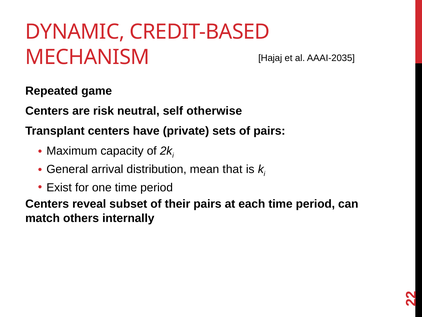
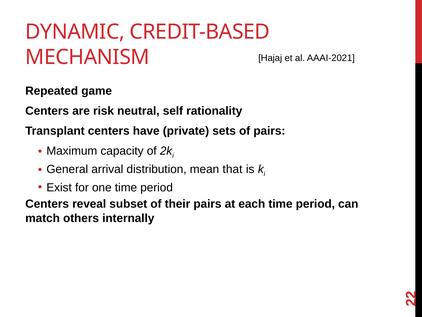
AAAI-2035: AAAI-2035 -> AAAI-2021
otherwise: otherwise -> rationality
